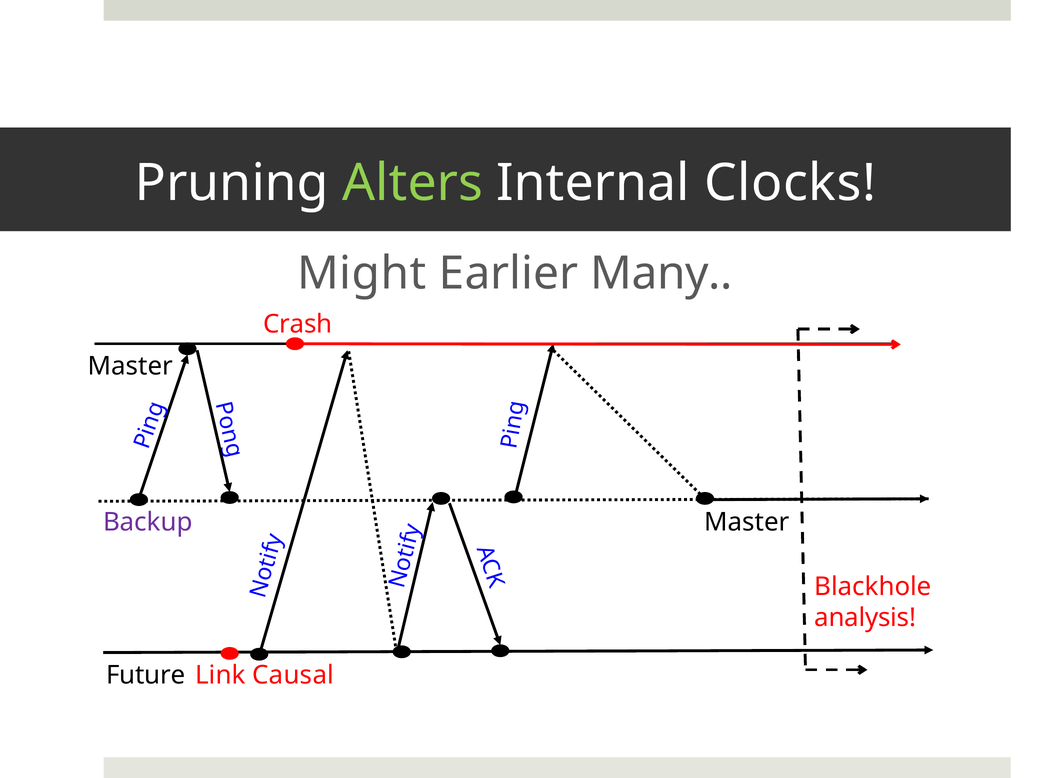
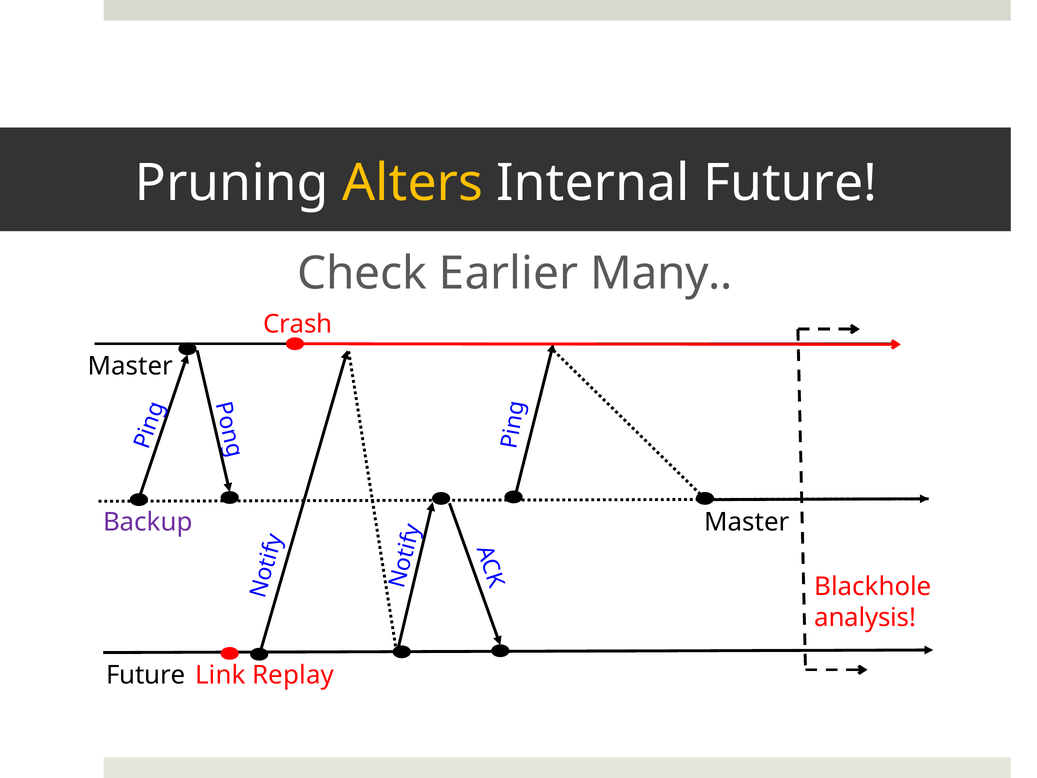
Alters colour: light green -> yellow
Internal Clocks: Clocks -> Future
Might: Might -> Check
Causal: Causal -> Replay
